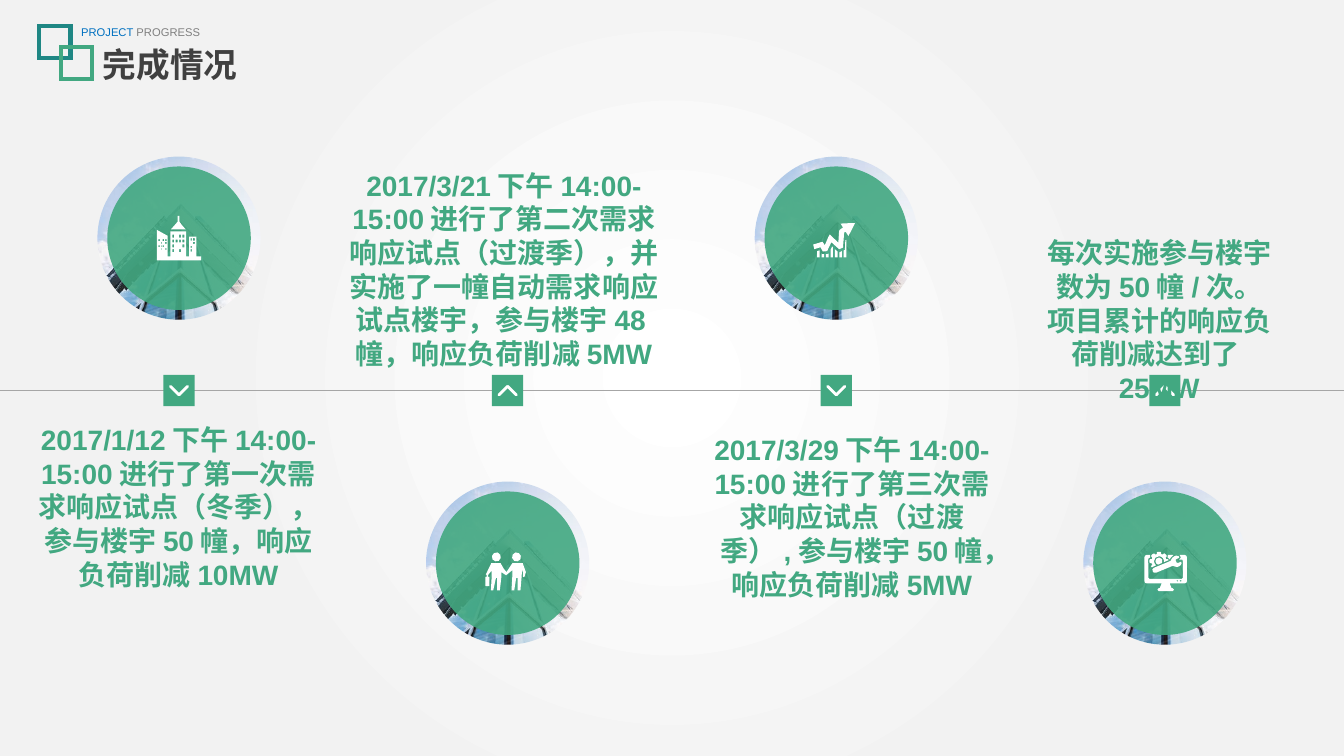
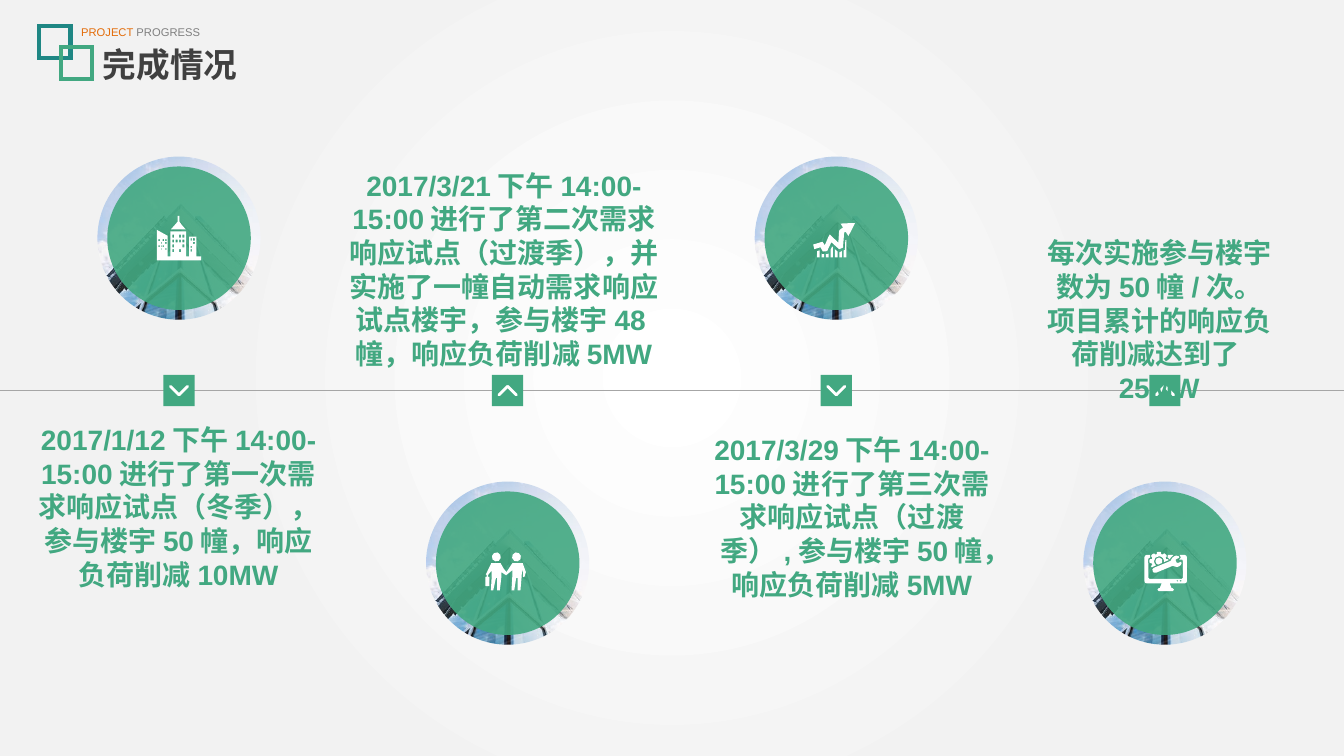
PROJECT colour: blue -> orange
